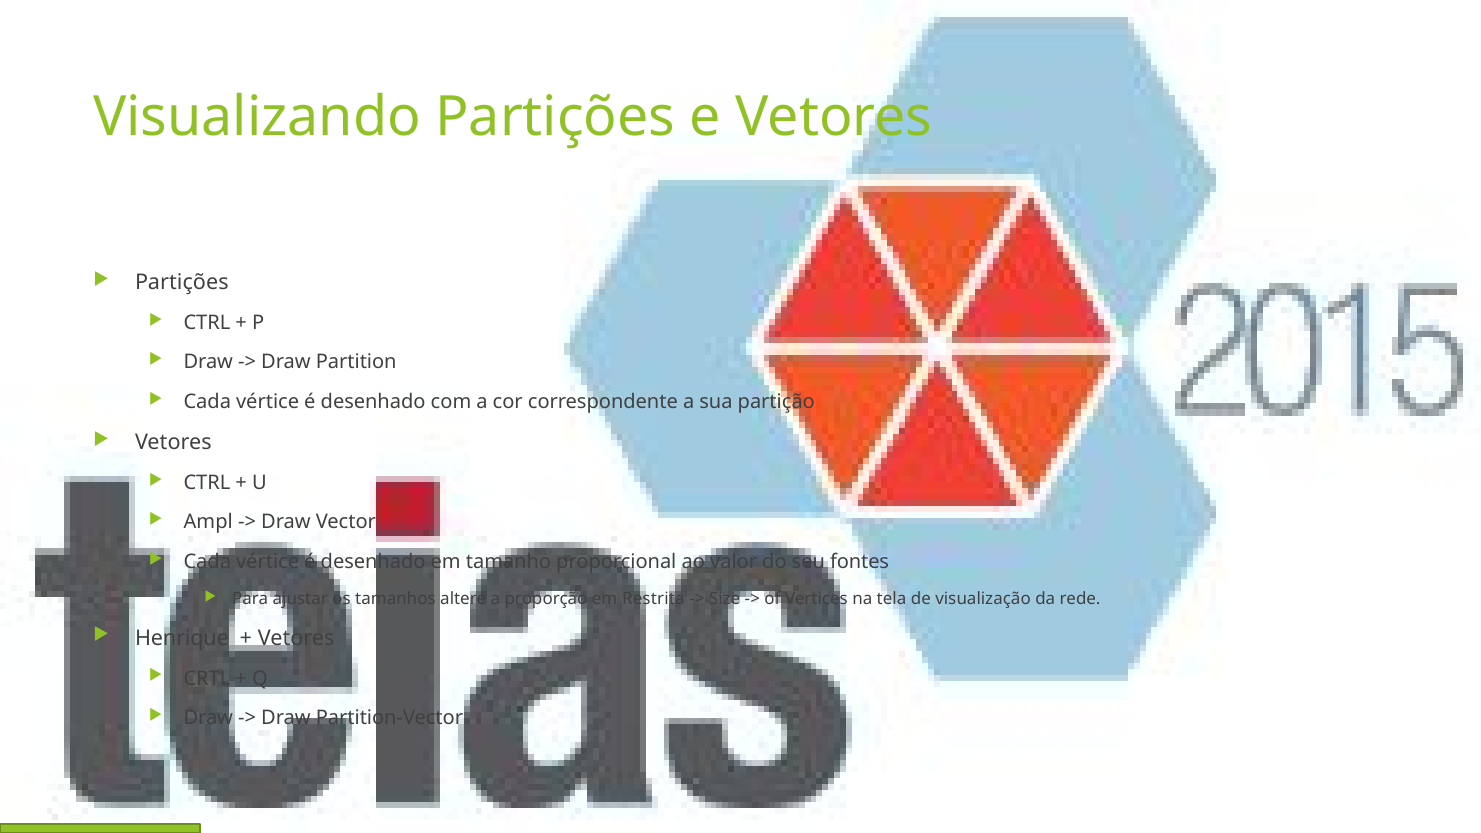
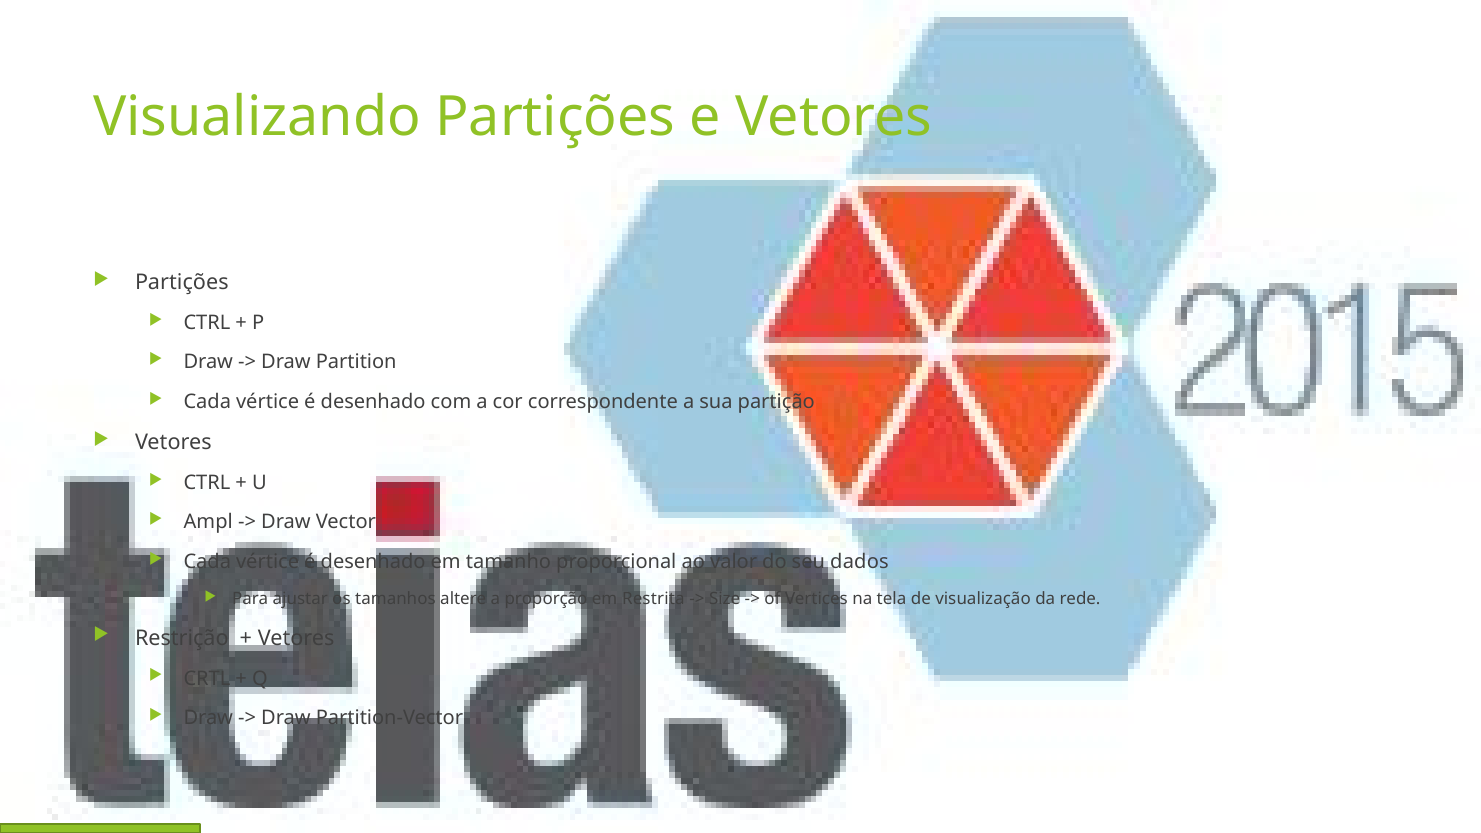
fontes: fontes -> dados
Henrique: Henrique -> Restrição
